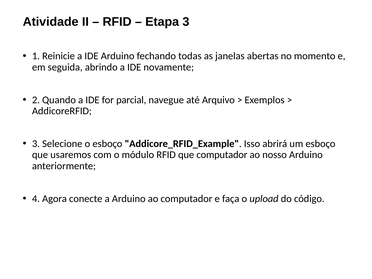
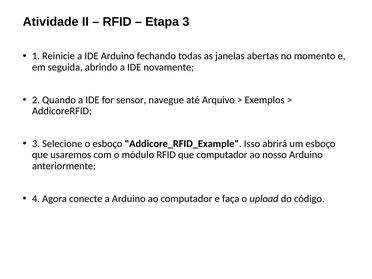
parcial: parcial -> sensor
